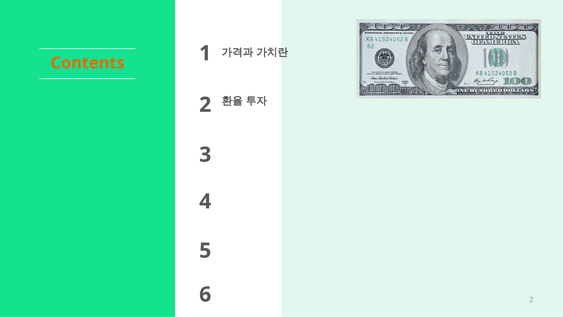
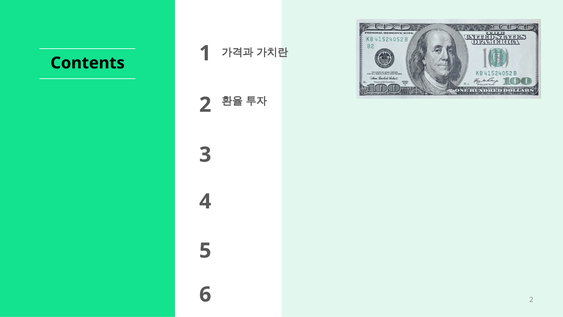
Contents colour: orange -> black
